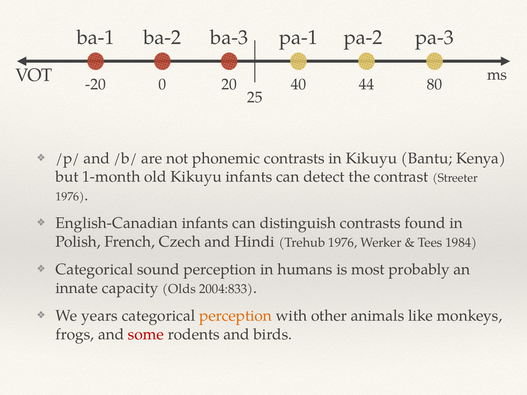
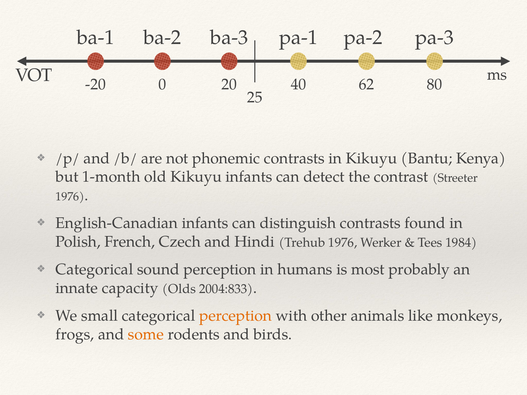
44: 44 -> 62
years: years -> small
some colour: red -> orange
